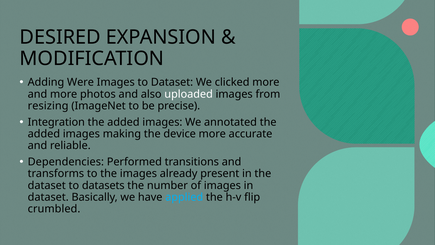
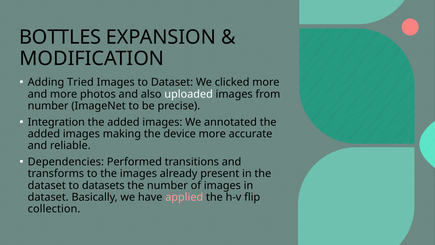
DESIRED: DESIRED -> BOTTLES
Were: Were -> Tried
resizing at (48, 106): resizing -> number
applied colour: light blue -> pink
crumbled: crumbled -> collection
